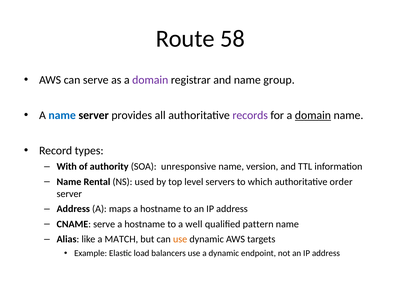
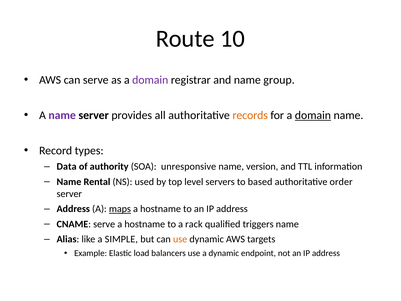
58: 58 -> 10
name at (62, 115) colour: blue -> purple
records colour: purple -> orange
With: With -> Data
which: which -> based
maps underline: none -> present
well: well -> rack
pattern: pattern -> triggers
MATCH: MATCH -> SIMPLE
